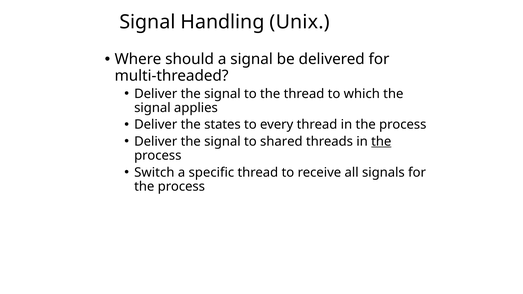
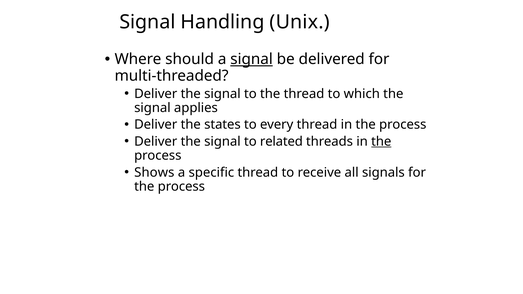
signal at (252, 59) underline: none -> present
shared: shared -> related
Switch: Switch -> Shows
